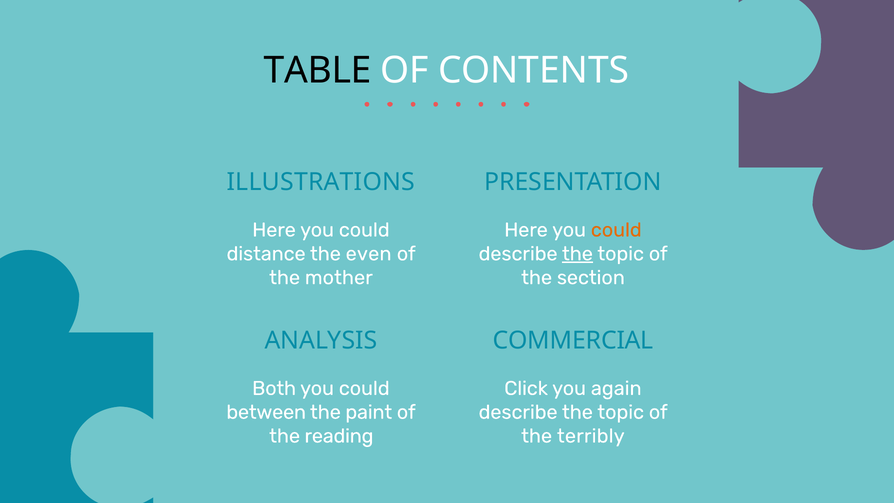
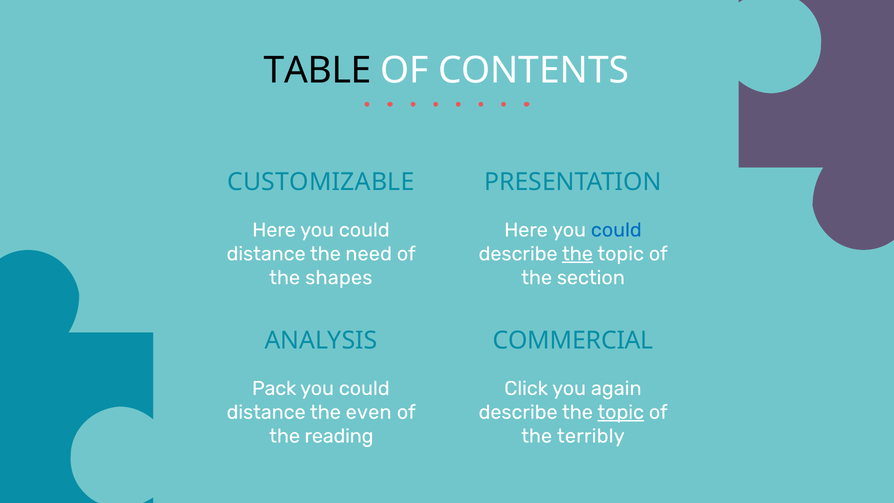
ILLUSTRATIONS: ILLUSTRATIONS -> CUSTOMIZABLE
could at (616, 230) colour: orange -> blue
even: even -> need
mother: mother -> shapes
Both: Both -> Pack
between at (266, 412): between -> distance
paint: paint -> even
topic at (621, 412) underline: none -> present
